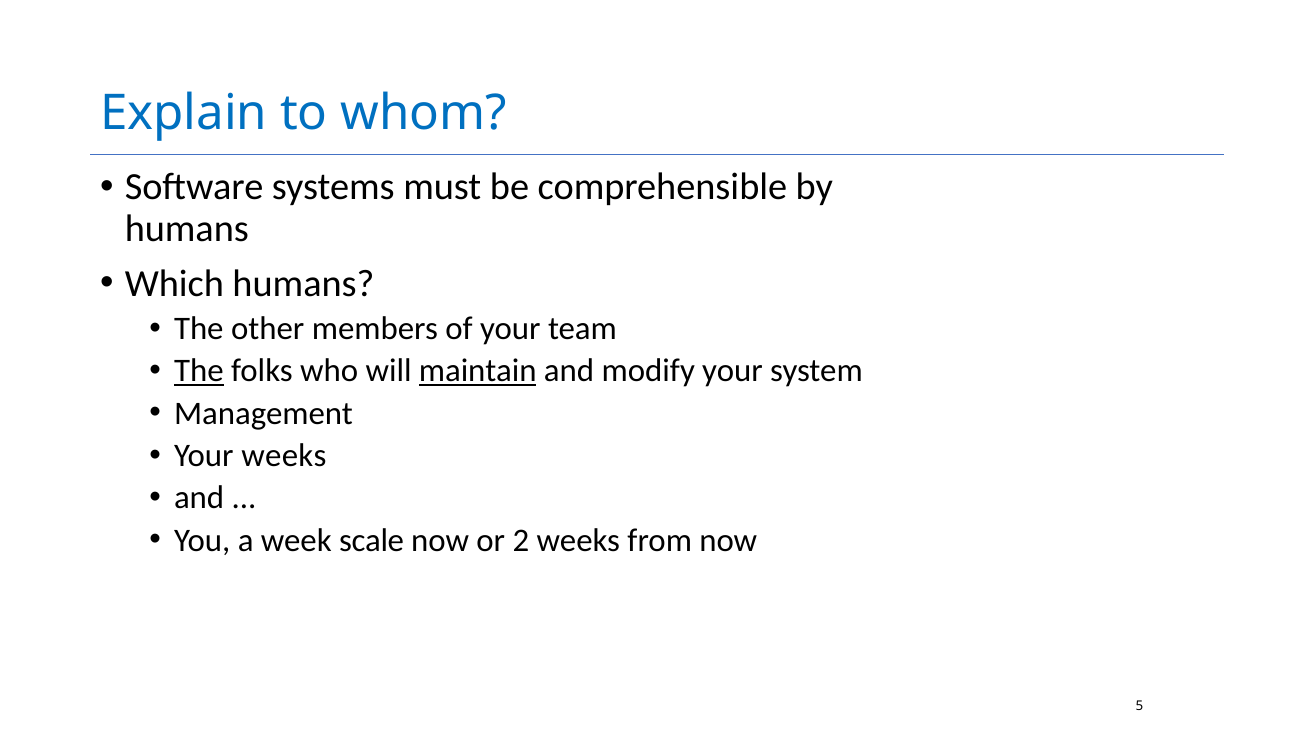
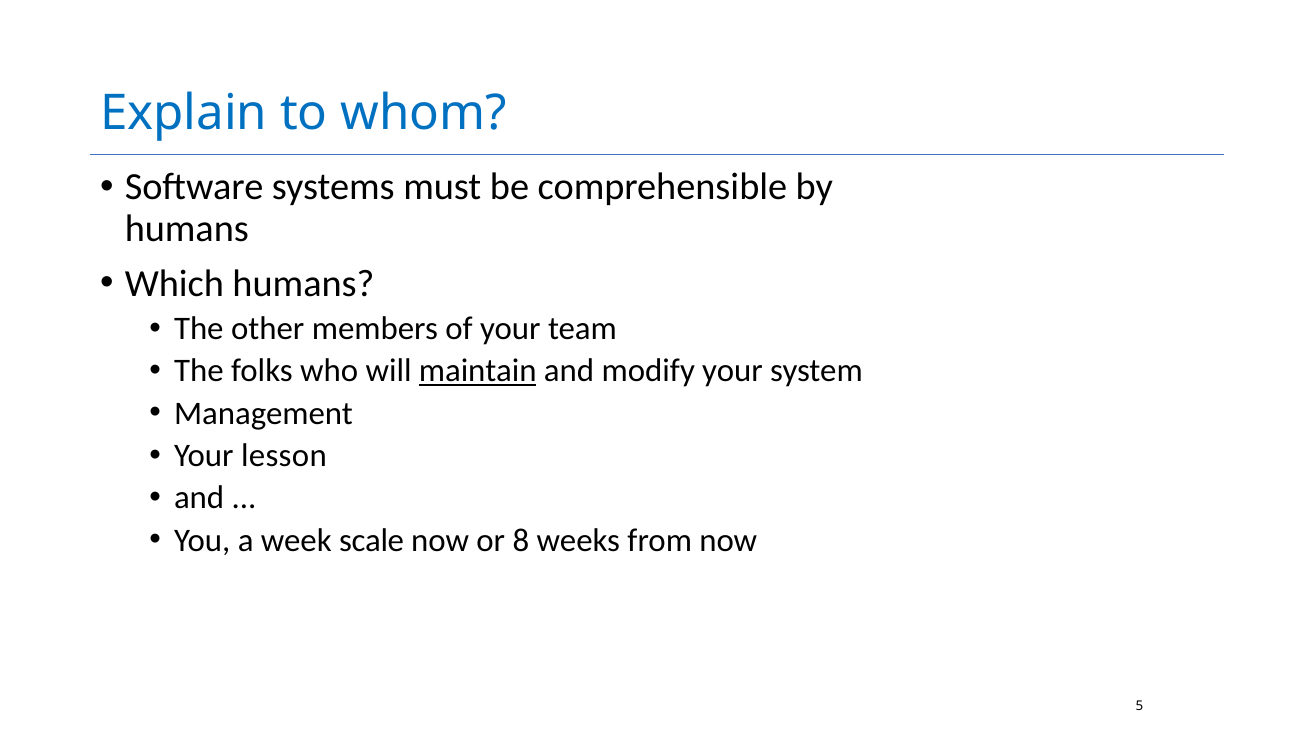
The at (199, 371) underline: present -> none
Your weeks: weeks -> lesson
2: 2 -> 8
